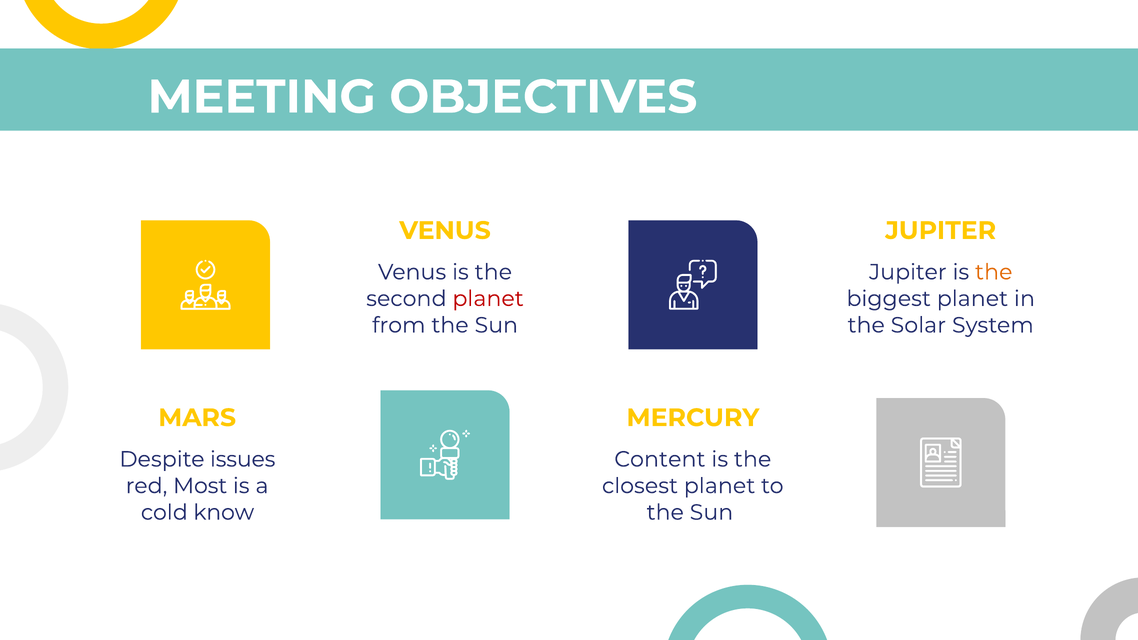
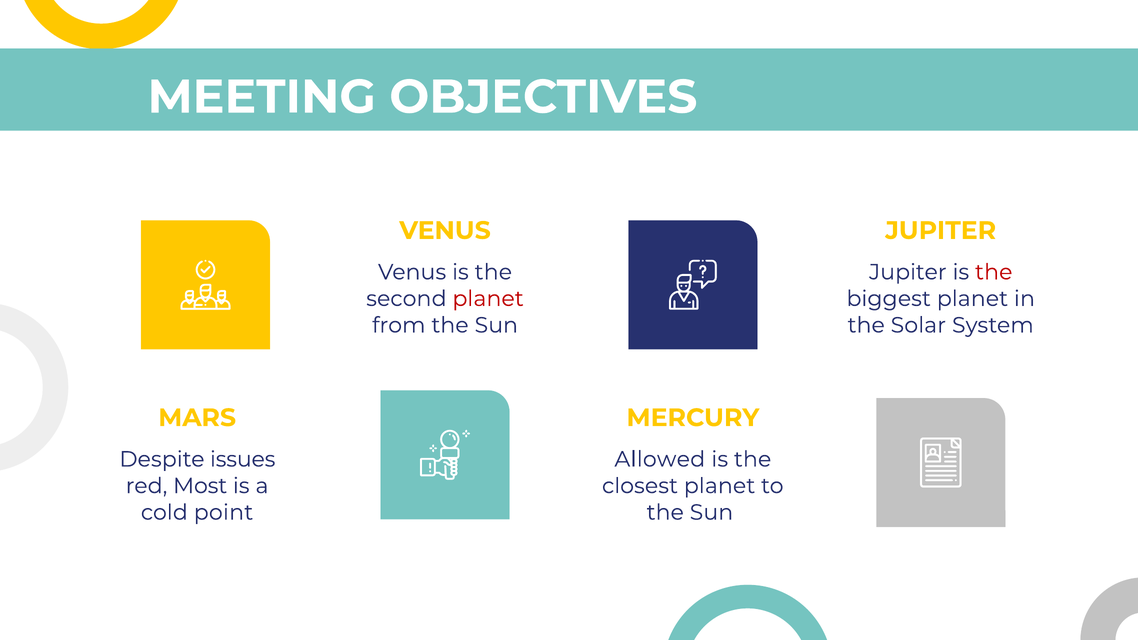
the at (994, 272) colour: orange -> red
Content: Content -> Allowed
know: know -> point
